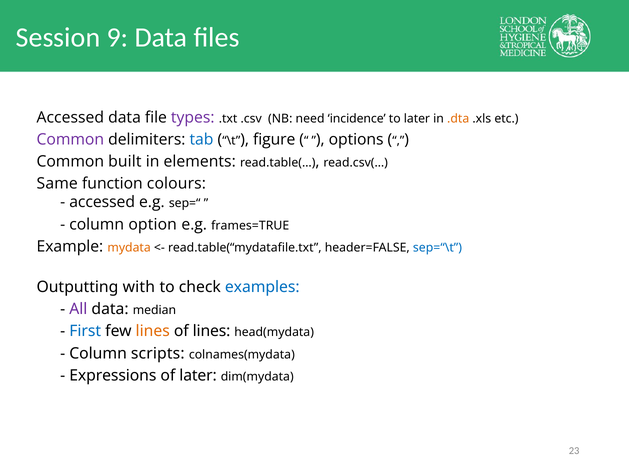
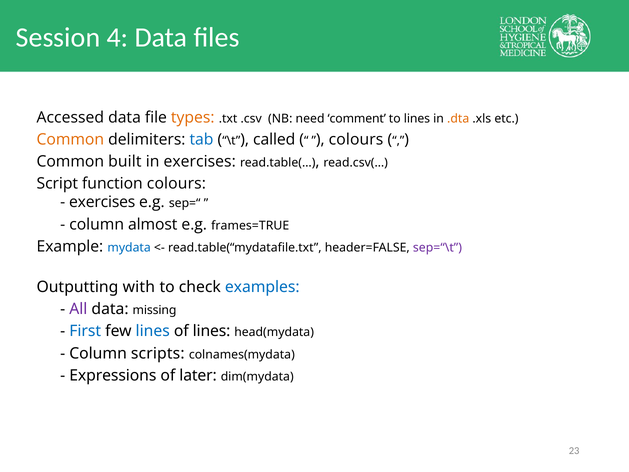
9: 9 -> 4
types colour: purple -> orange
incidence: incidence -> comment
to later: later -> lines
Common at (70, 139) colour: purple -> orange
figure: figure -> called
options at (356, 139): options -> colours
in elements: elements -> exercises
Same: Same -> Script
accessed at (102, 202): accessed -> exercises
option: option -> almost
mydata colour: orange -> blue
sep=“\t colour: blue -> purple
median: median -> missing
lines at (153, 331) colour: orange -> blue
